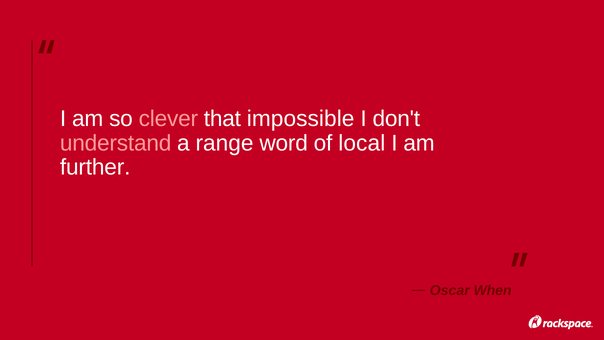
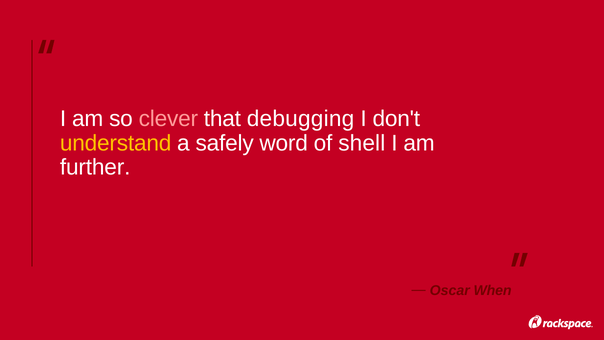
impossible: impossible -> debugging
understand colour: pink -> yellow
range: range -> safely
local: local -> shell
